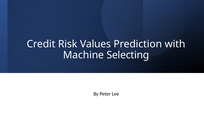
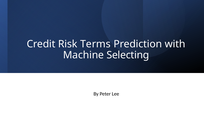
Values: Values -> Terms
